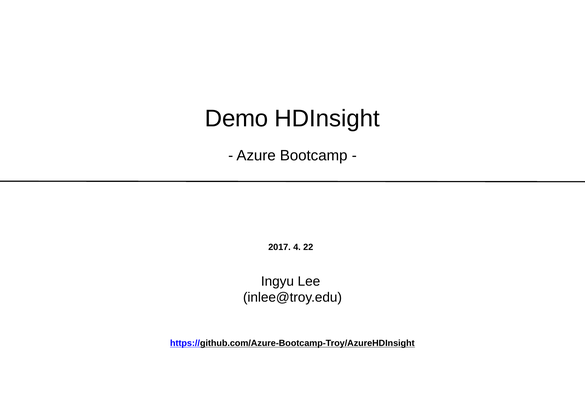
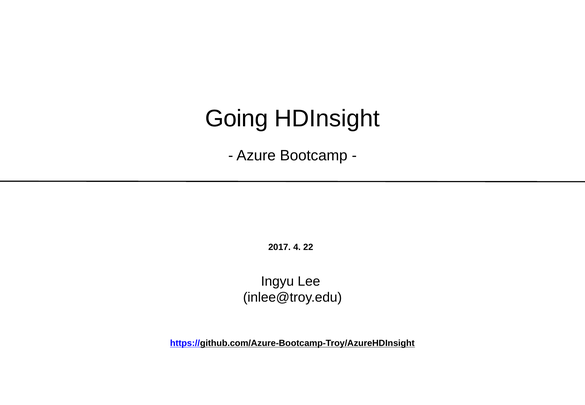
Demo: Demo -> Going
